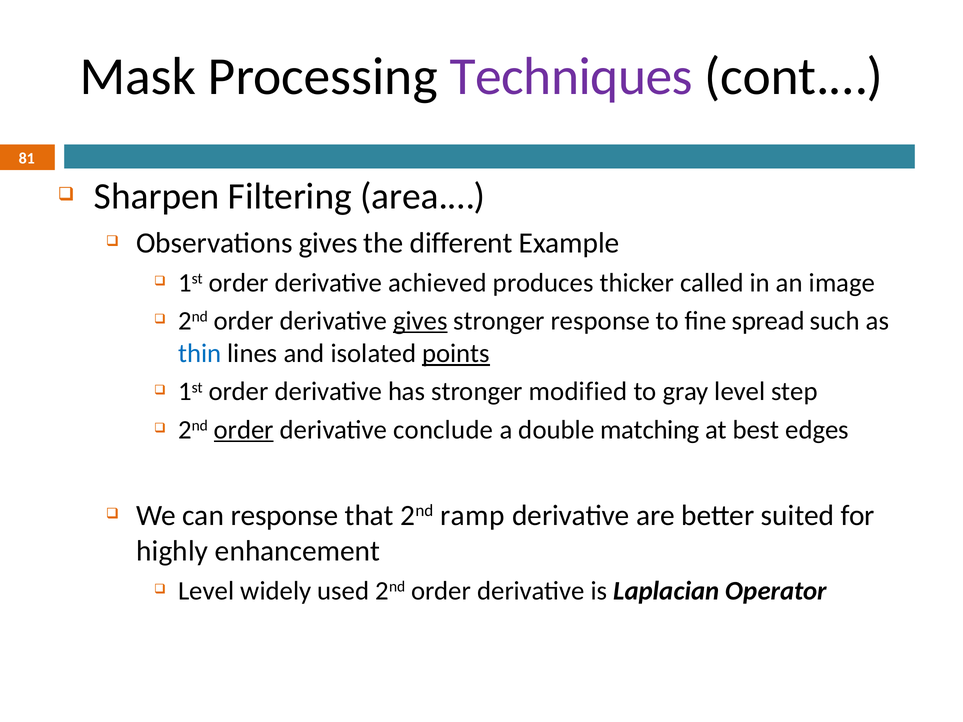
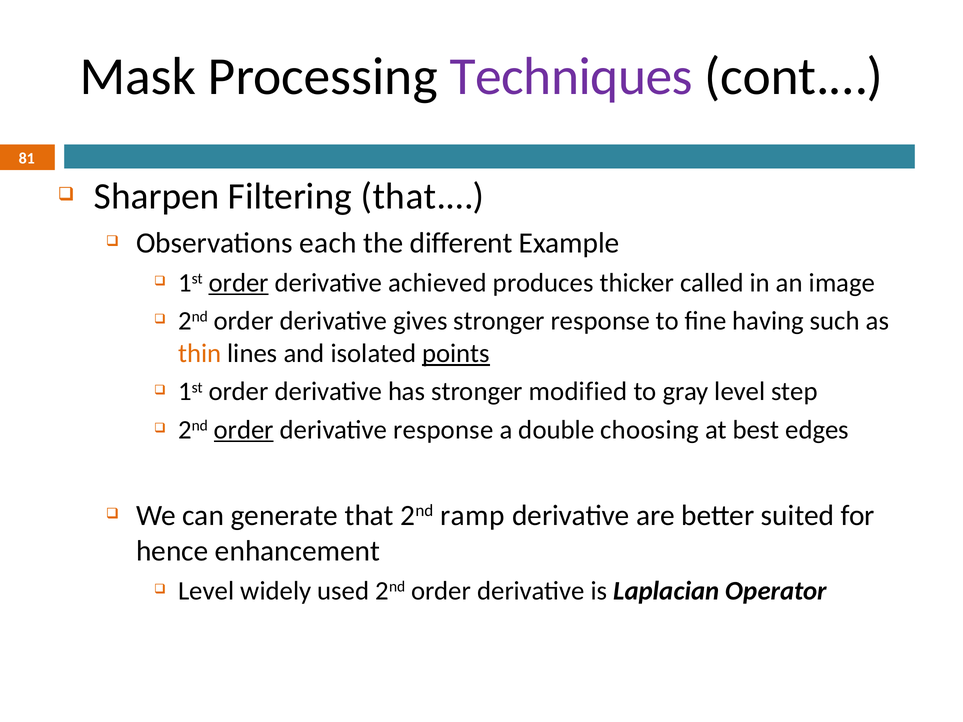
area.…: area.… -> that.…
Observations gives: gives -> each
order at (239, 283) underline: none -> present
gives at (420, 321) underline: present -> none
spread: spread -> having
thin colour: blue -> orange
derivative conclude: conclude -> response
matching: matching -> choosing
can response: response -> generate
highly: highly -> hence
